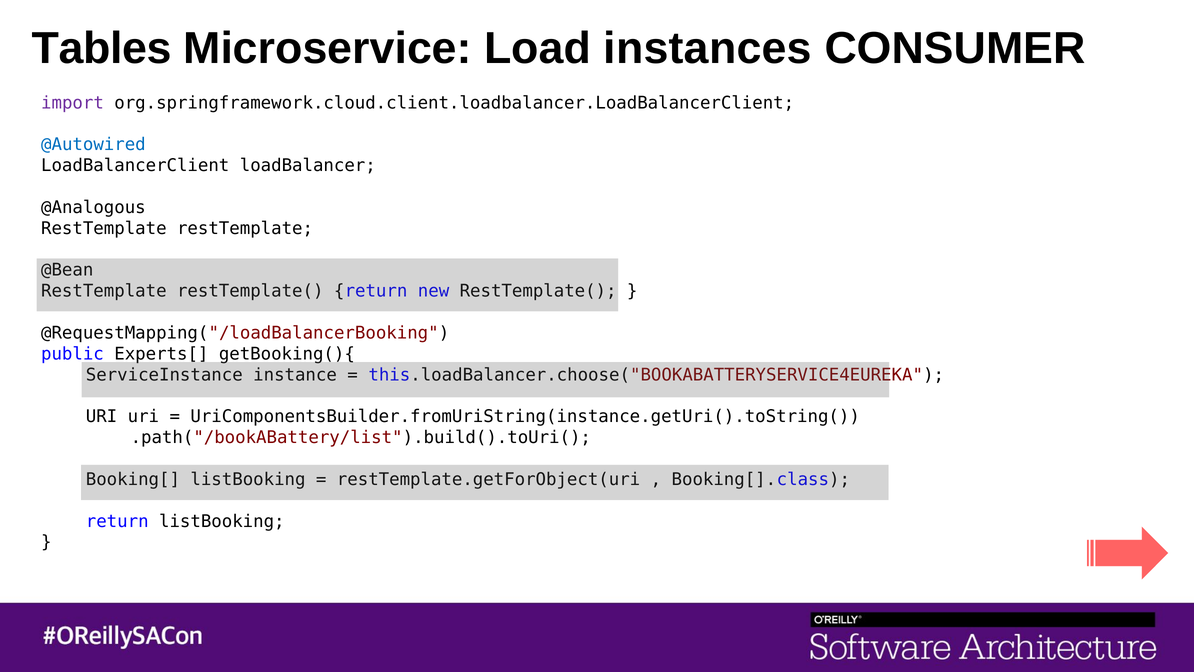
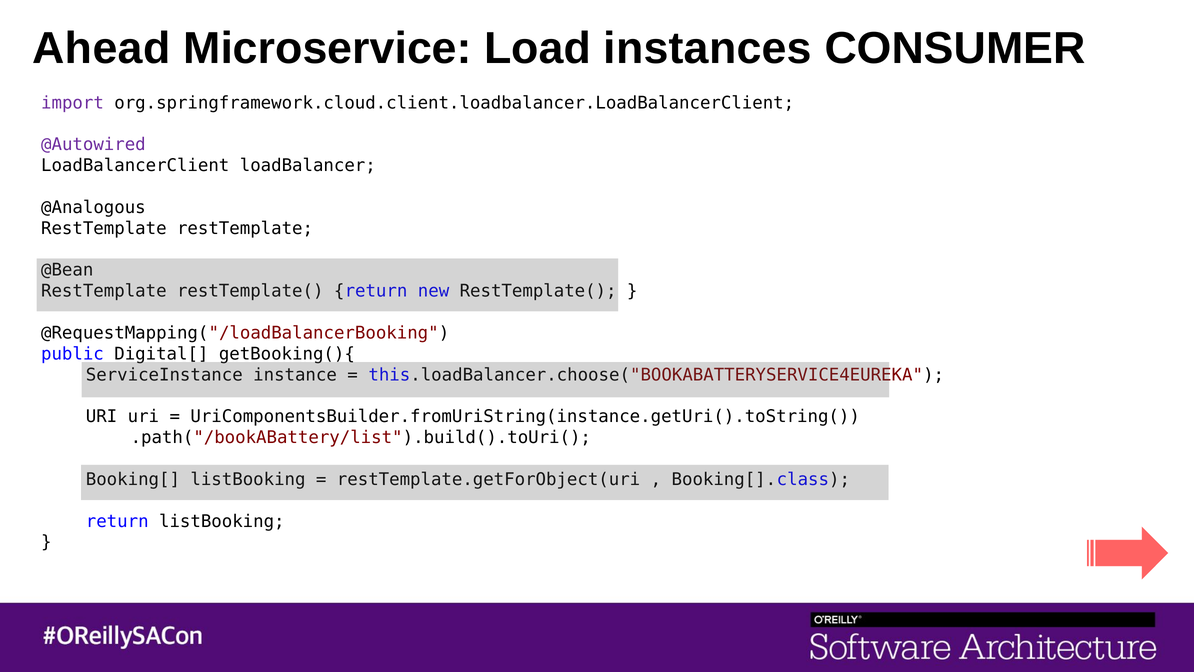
Tables: Tables -> Ahead
@Autowired colour: blue -> purple
Experts[: Experts[ -> Digital[
